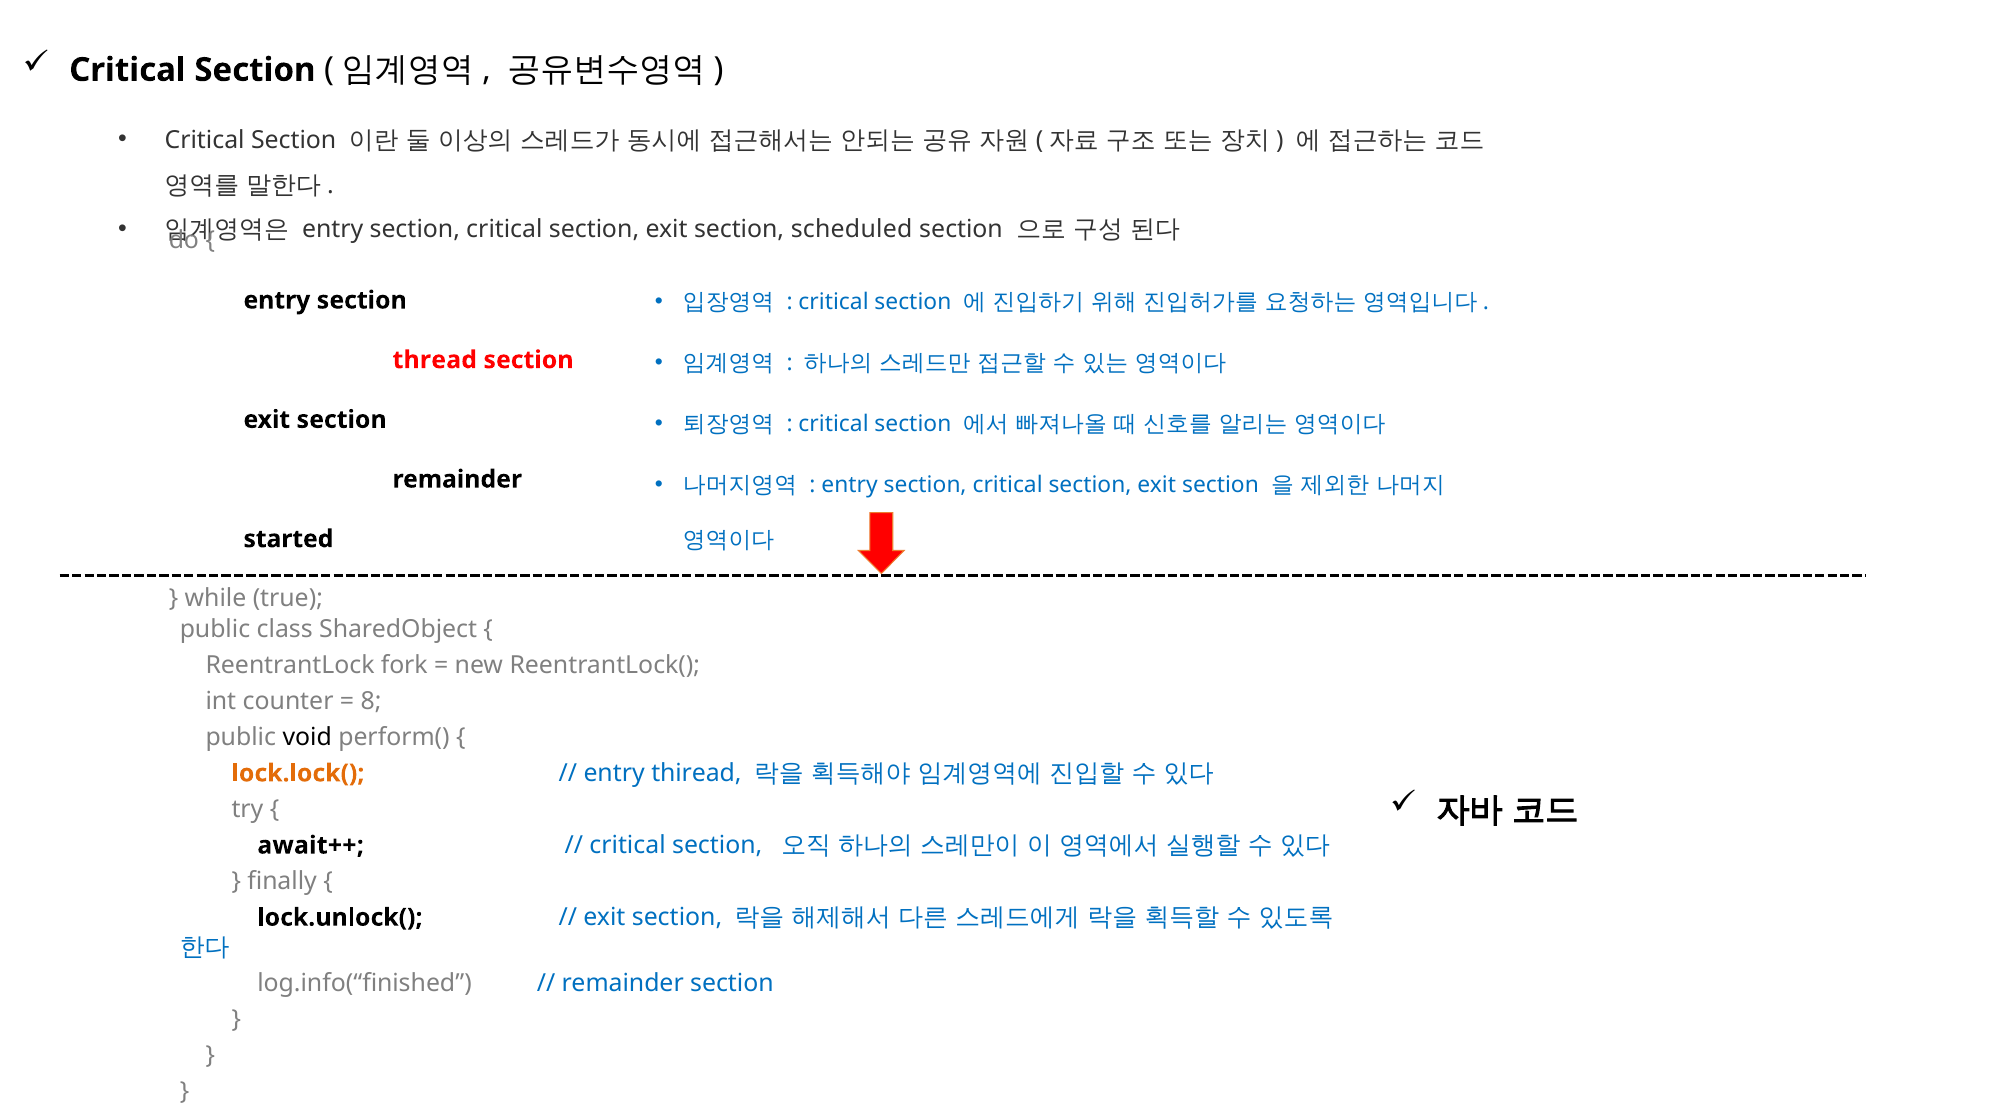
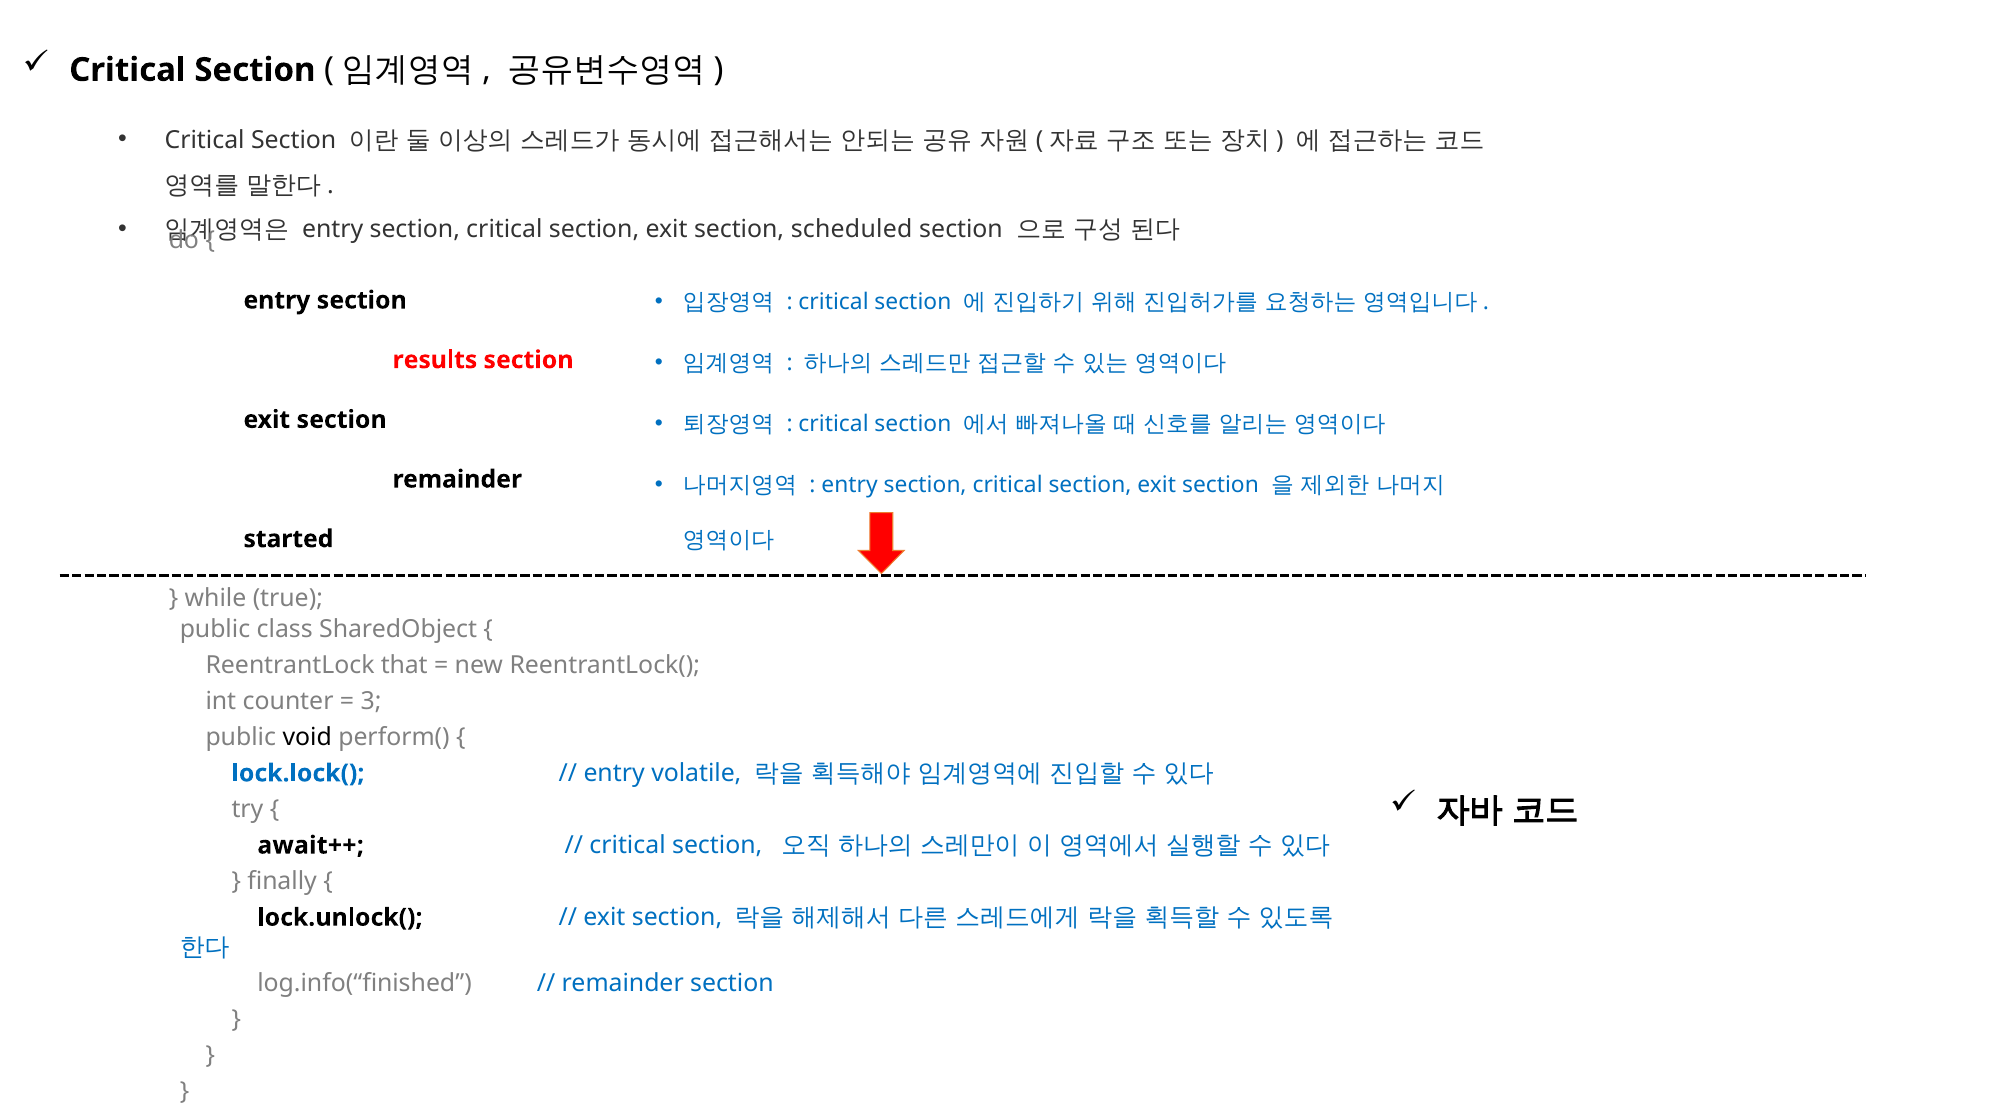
thread: thread -> results
fork: fork -> that
8: 8 -> 3
lock.lock( colour: orange -> blue
thiread: thiread -> volatile
